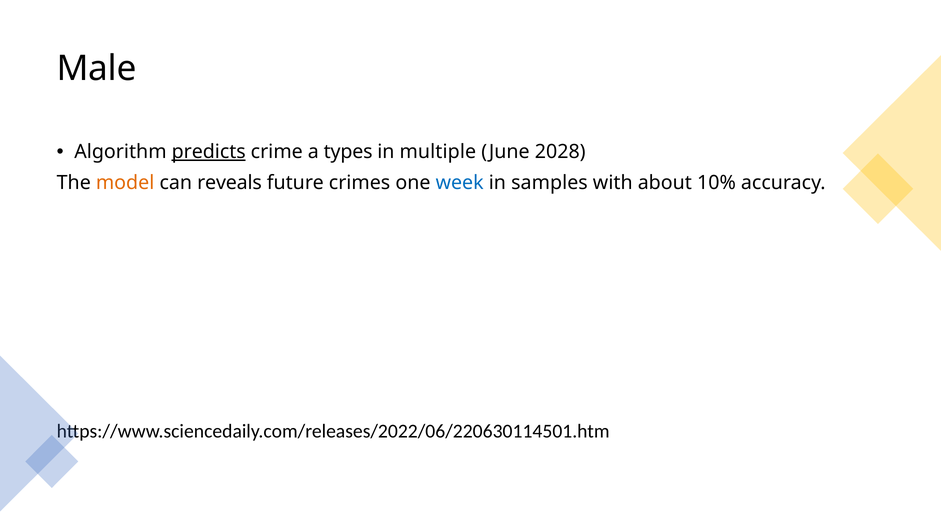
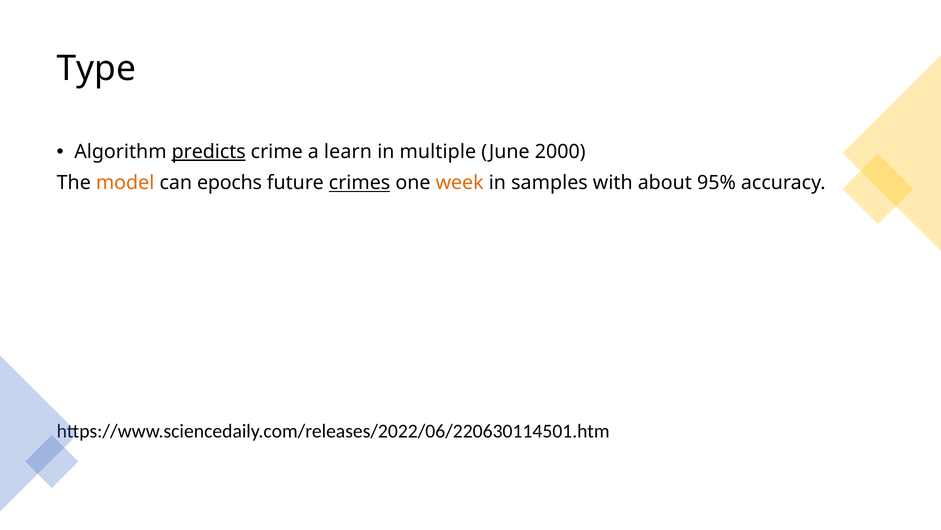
Male: Male -> Type
types: types -> learn
2028: 2028 -> 2000
reveals: reveals -> epochs
crimes underline: none -> present
week colour: blue -> orange
10%: 10% -> 95%
